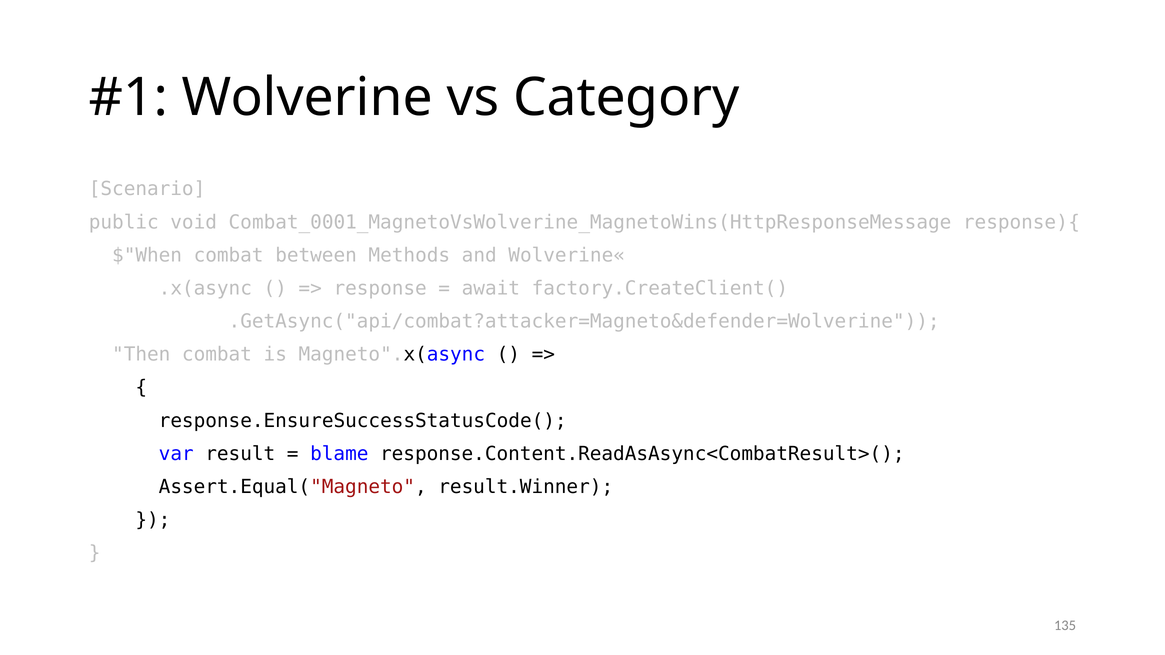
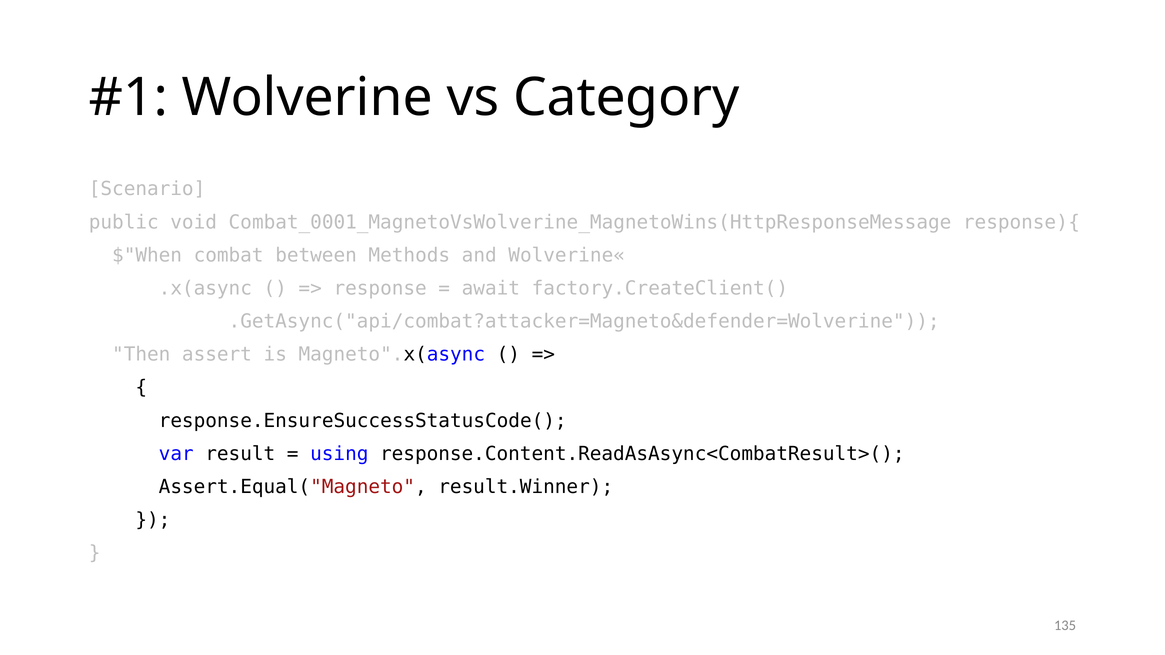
Then combat: combat -> assert
blame: blame -> using
